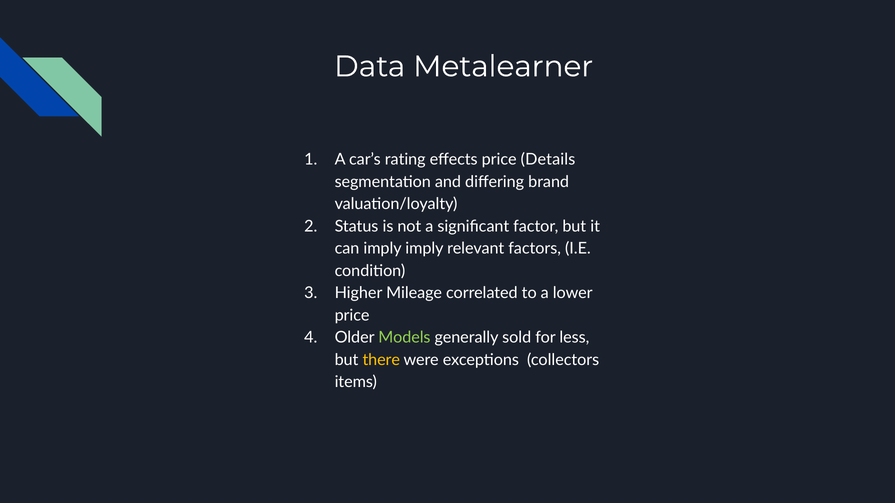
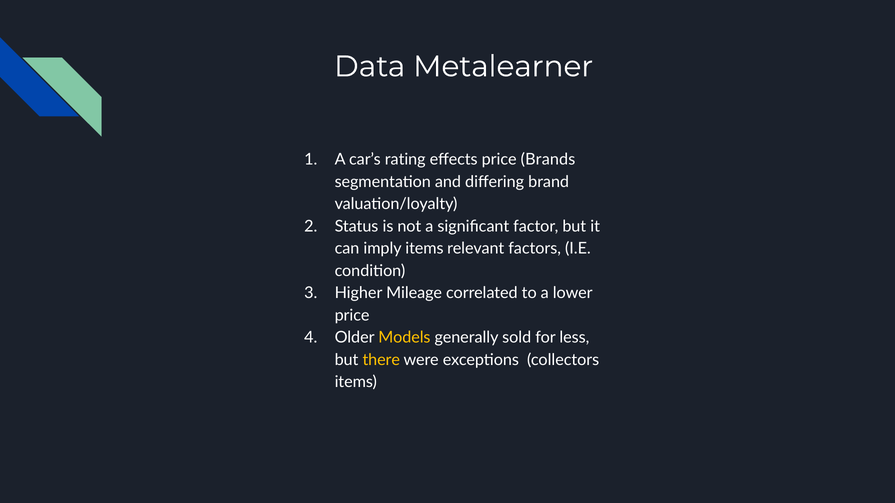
Details: Details -> Brands
imply imply: imply -> items
Models colour: light green -> yellow
